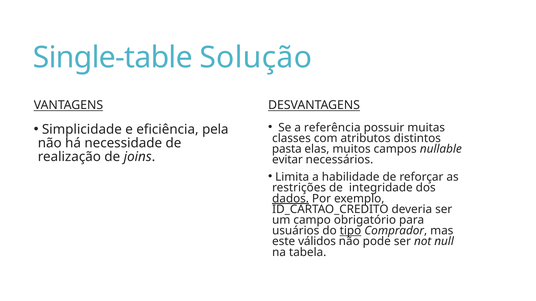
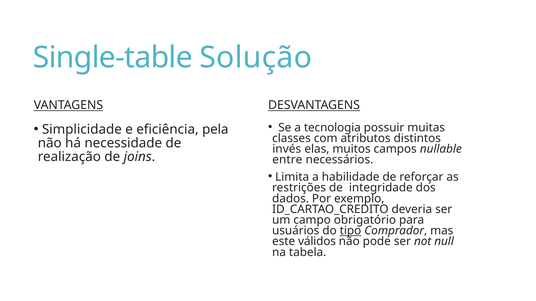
referência: referência -> tecnologia
pasta: pasta -> invés
evitar: evitar -> entre
dados underline: present -> none
